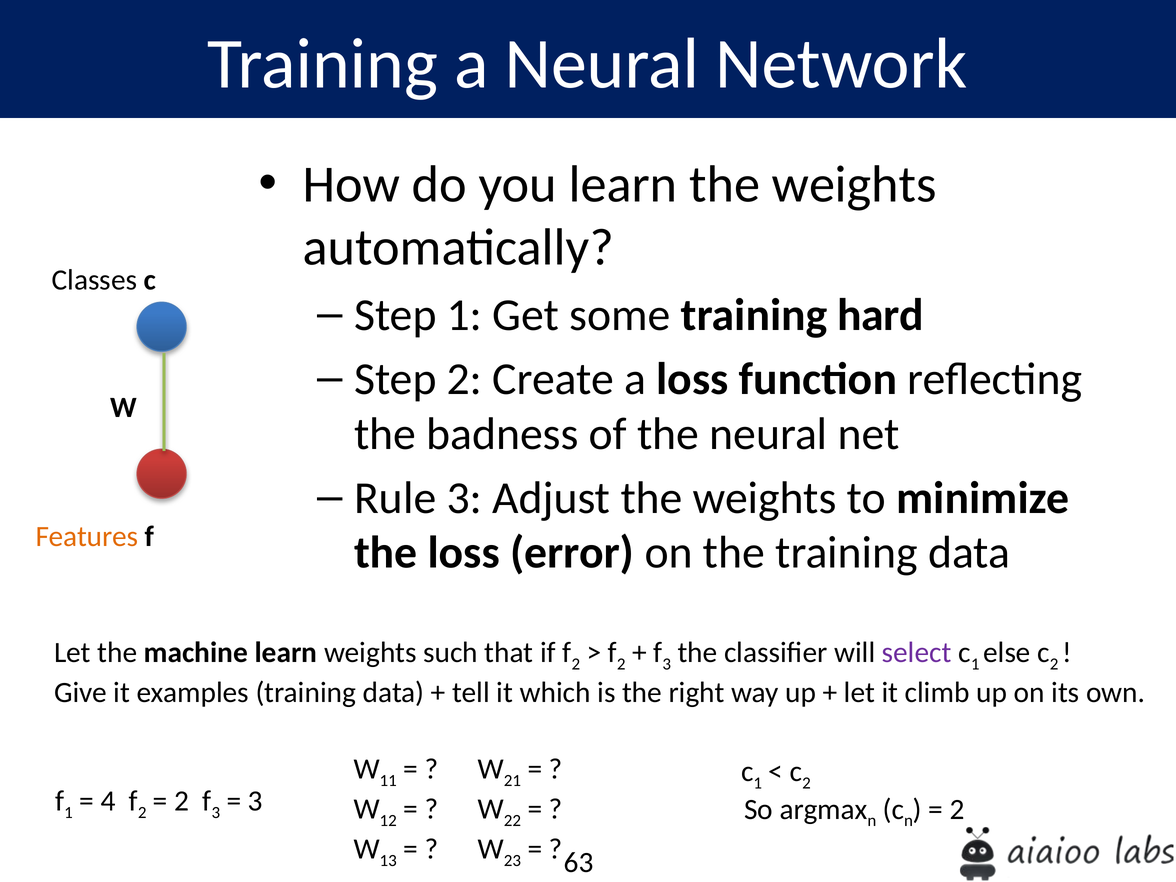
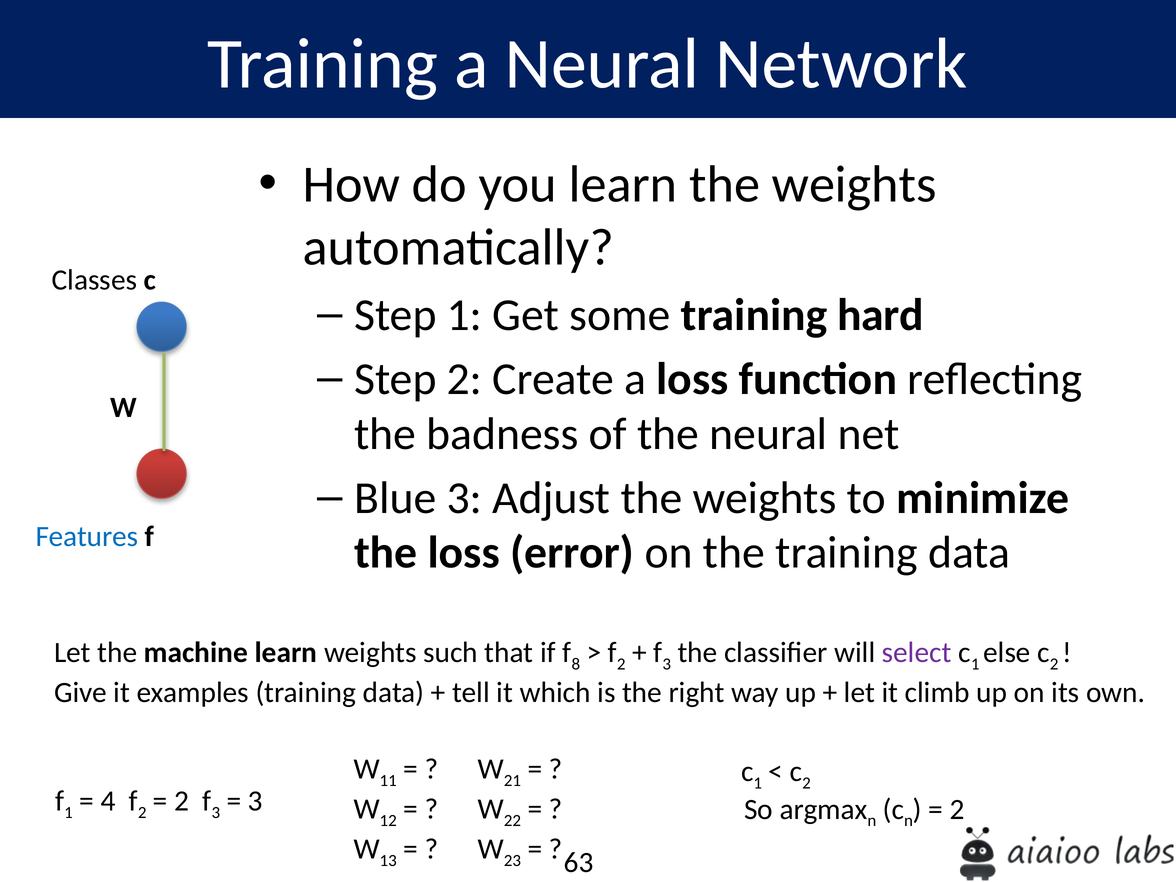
Rule: Rule -> Blue
Features colour: orange -> blue
if f 2: 2 -> 8
